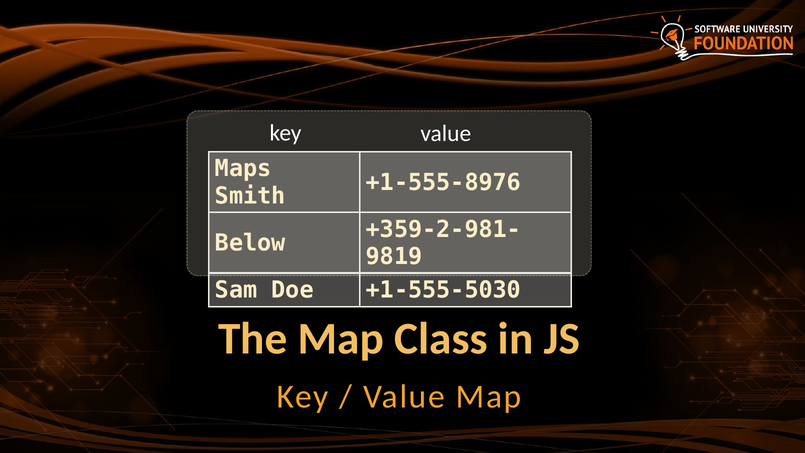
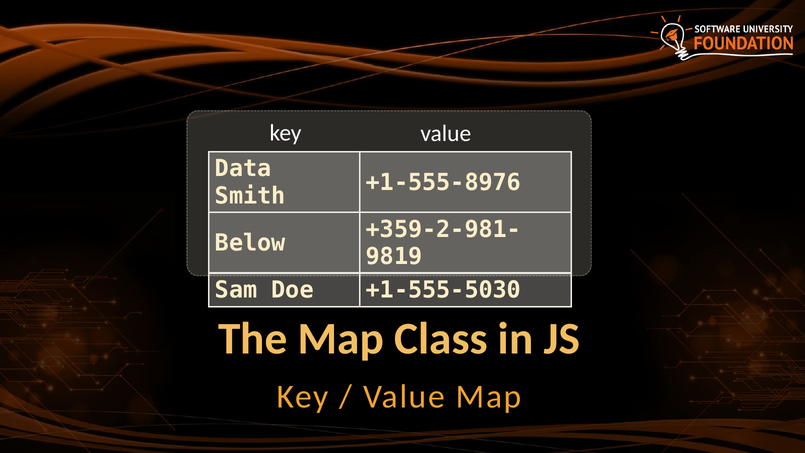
Maps: Maps -> Data
